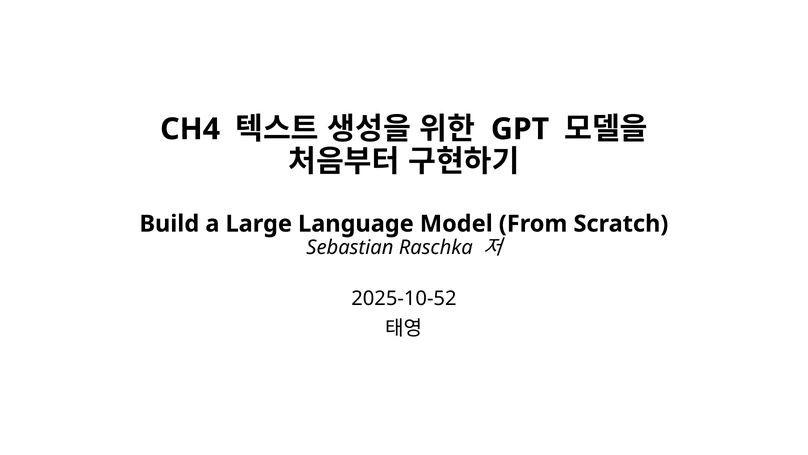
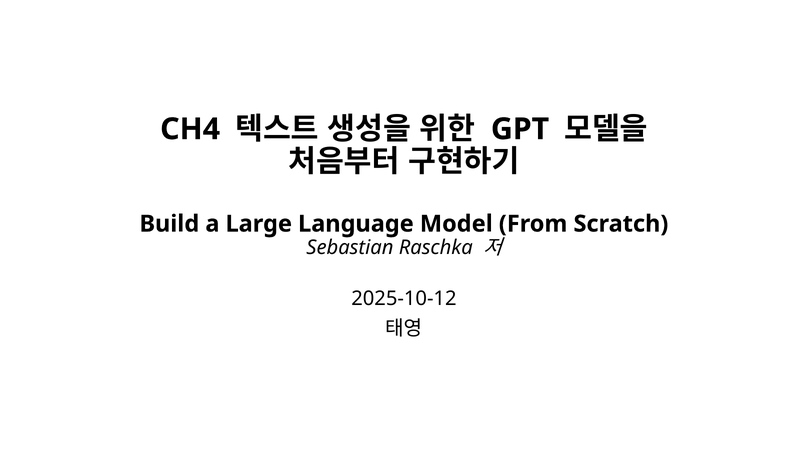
2025-10-52: 2025-10-52 -> 2025-10-12
